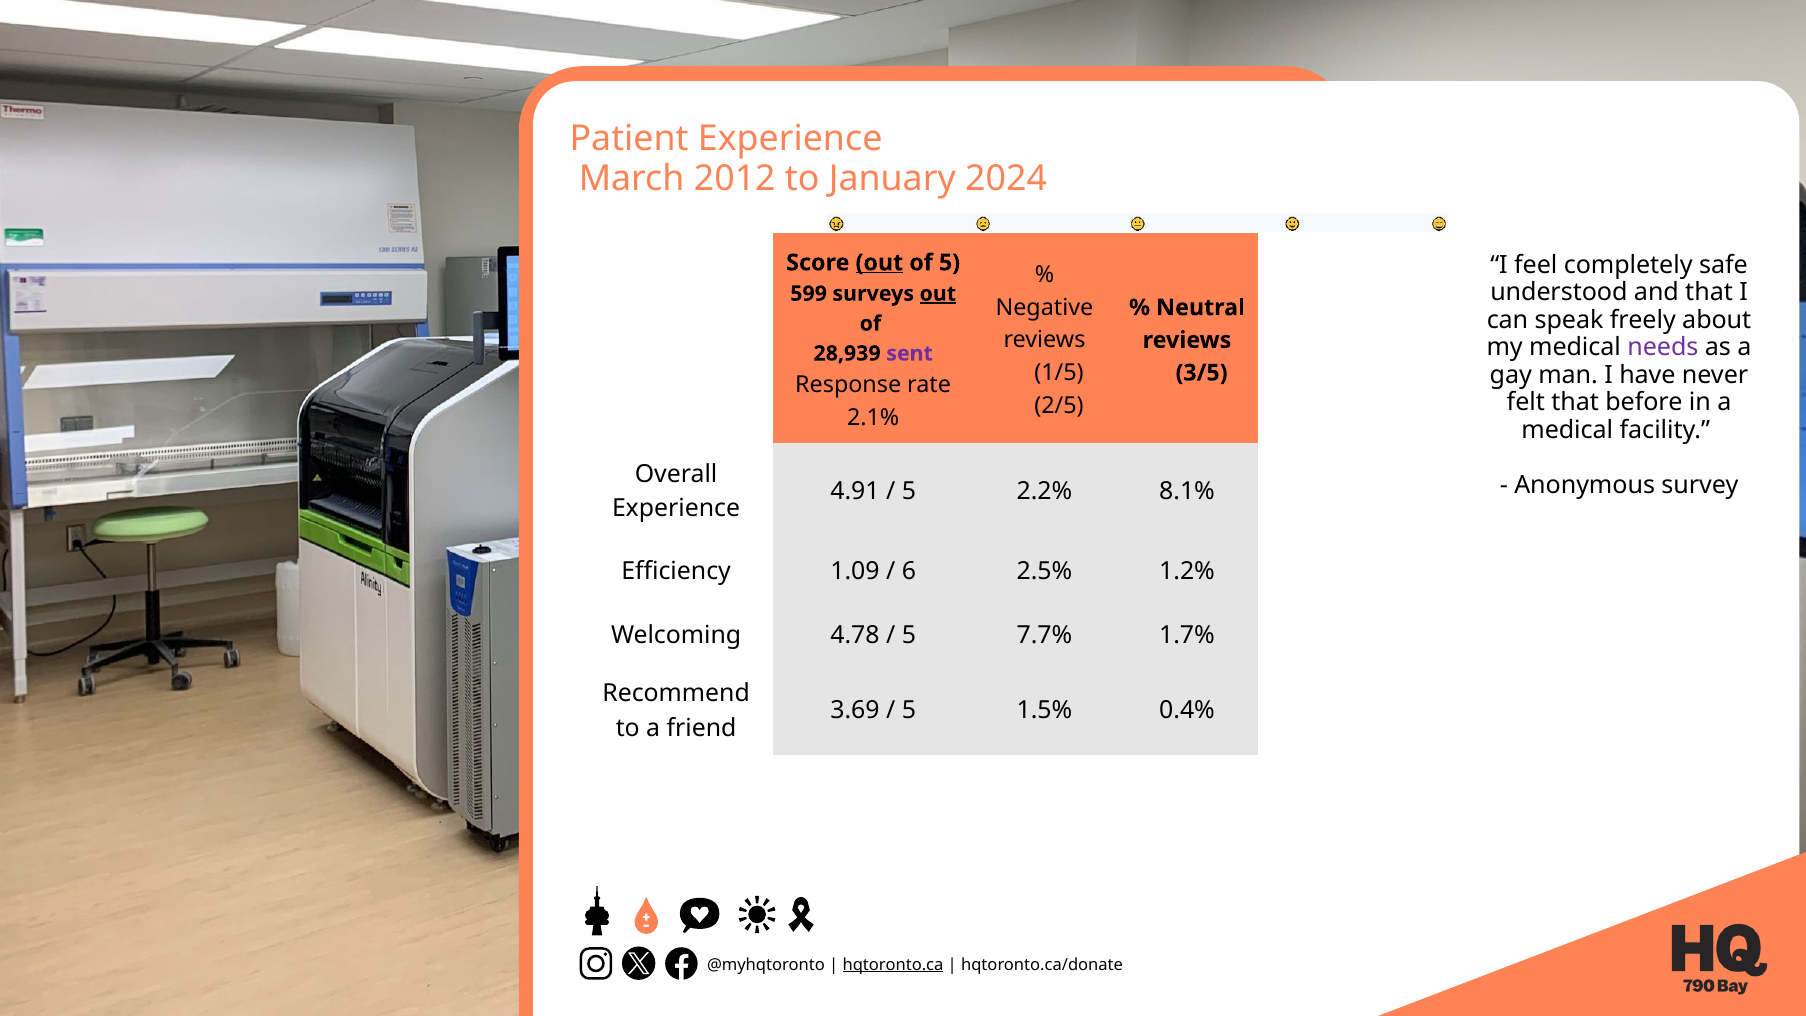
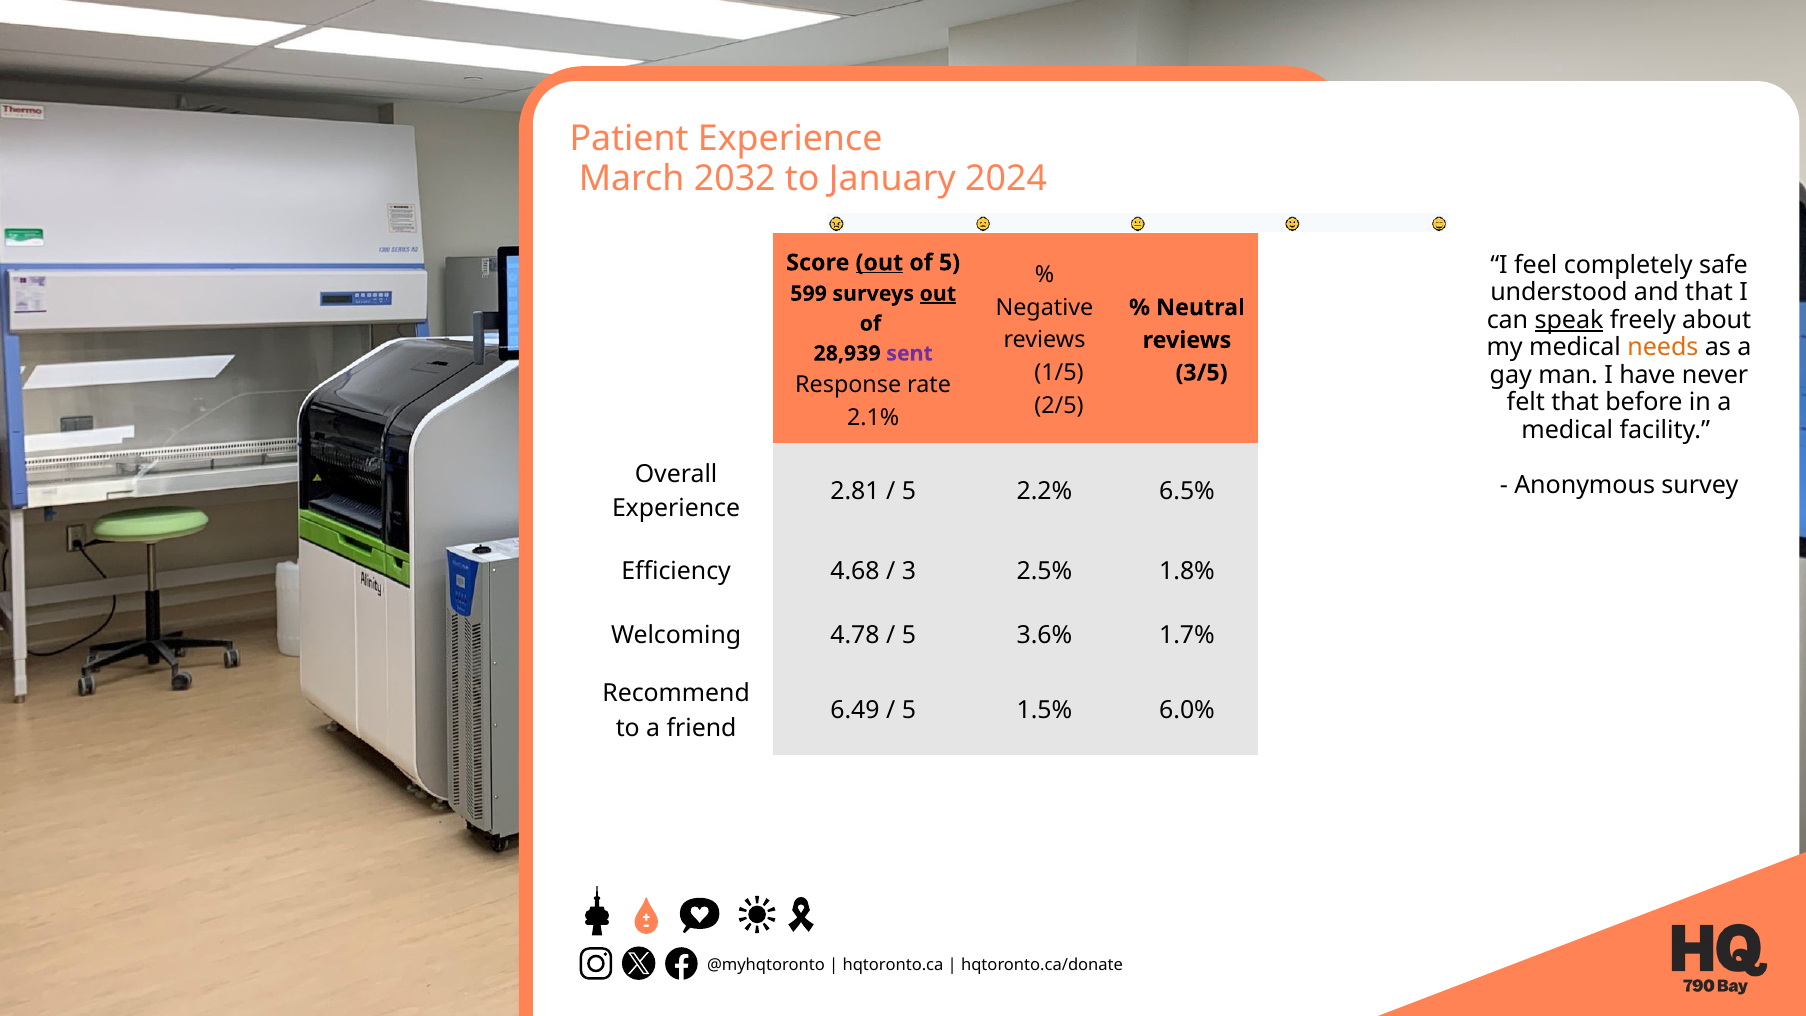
2012: 2012 -> 2032
speak underline: none -> present
needs colour: purple -> orange
4.91: 4.91 -> 2.81
8.1%: 8.1% -> 6.5%
1.09: 1.09 -> 4.68
6: 6 -> 3
1.2%: 1.2% -> 1.8%
7.7%: 7.7% -> 3.6%
3.69: 3.69 -> 6.49
0.4%: 0.4% -> 6.0%
hqtoronto.ca underline: present -> none
